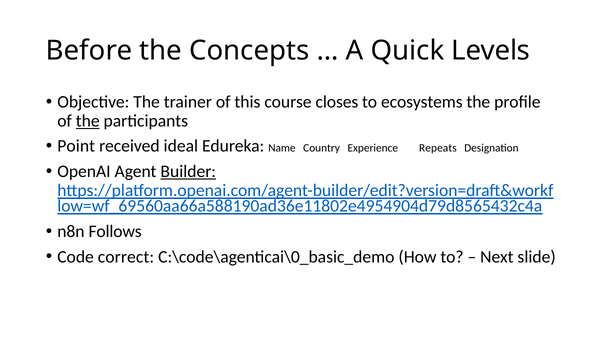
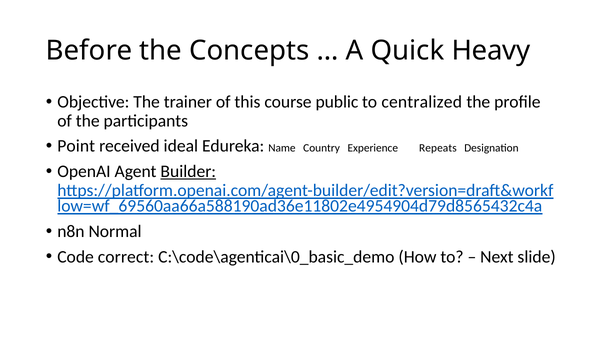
Levels: Levels -> Heavy
closes: closes -> public
ecosystems: ecosystems -> centralized
the at (88, 121) underline: present -> none
Follows: Follows -> Normal
